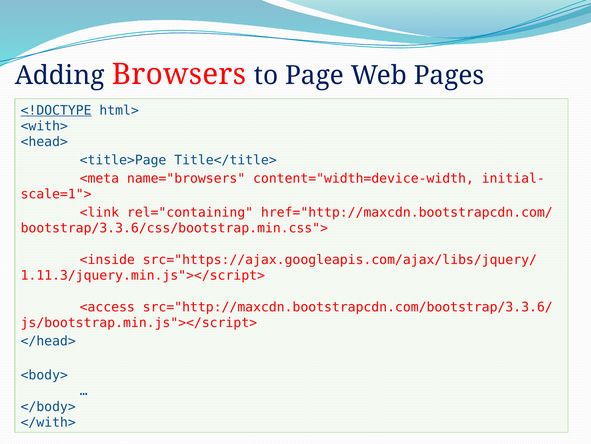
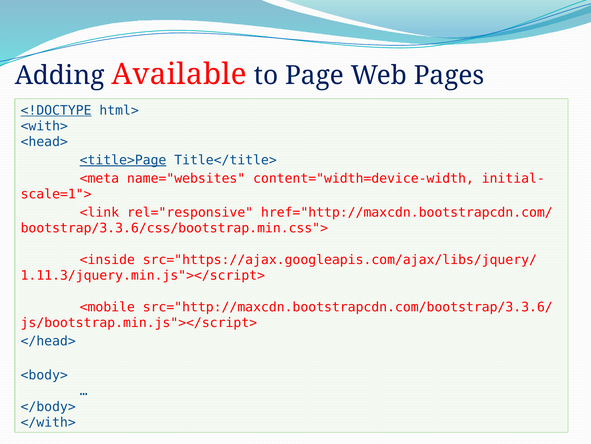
Browsers: Browsers -> Available
<title>Page underline: none -> present
name="browsers: name="browsers -> name="websites
rel="containing: rel="containing -> rel="responsive
<access: <access -> <mobile
